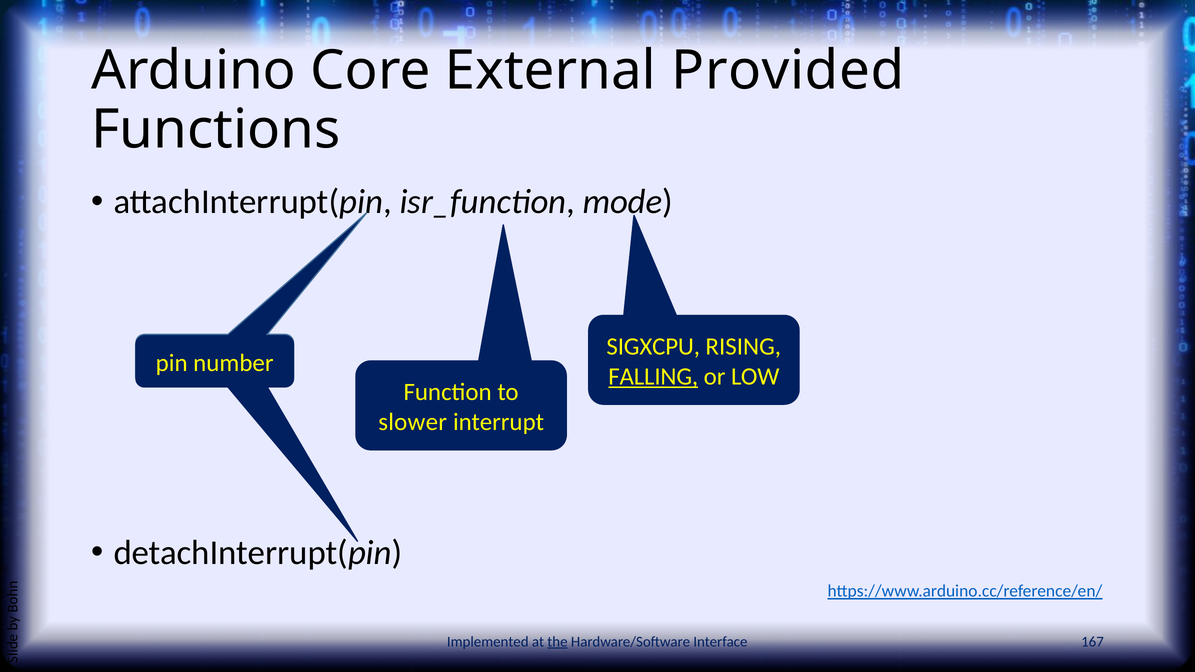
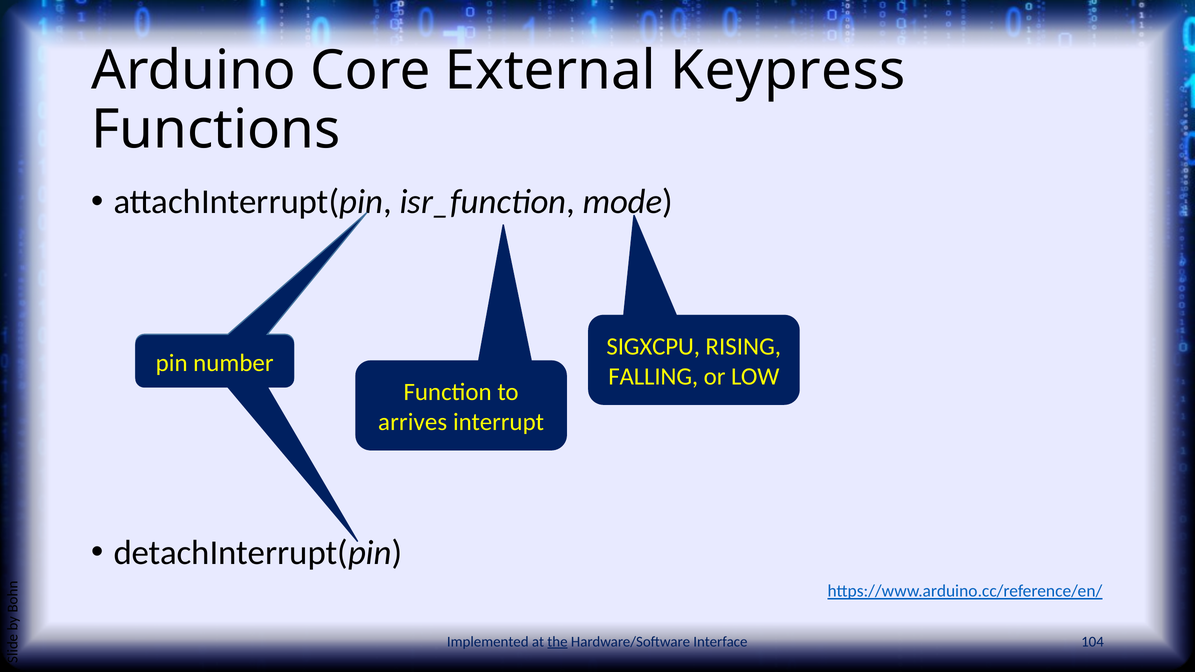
Provided: Provided -> Keypress
FALLING underline: present -> none
slower: slower -> arrives
167: 167 -> 104
